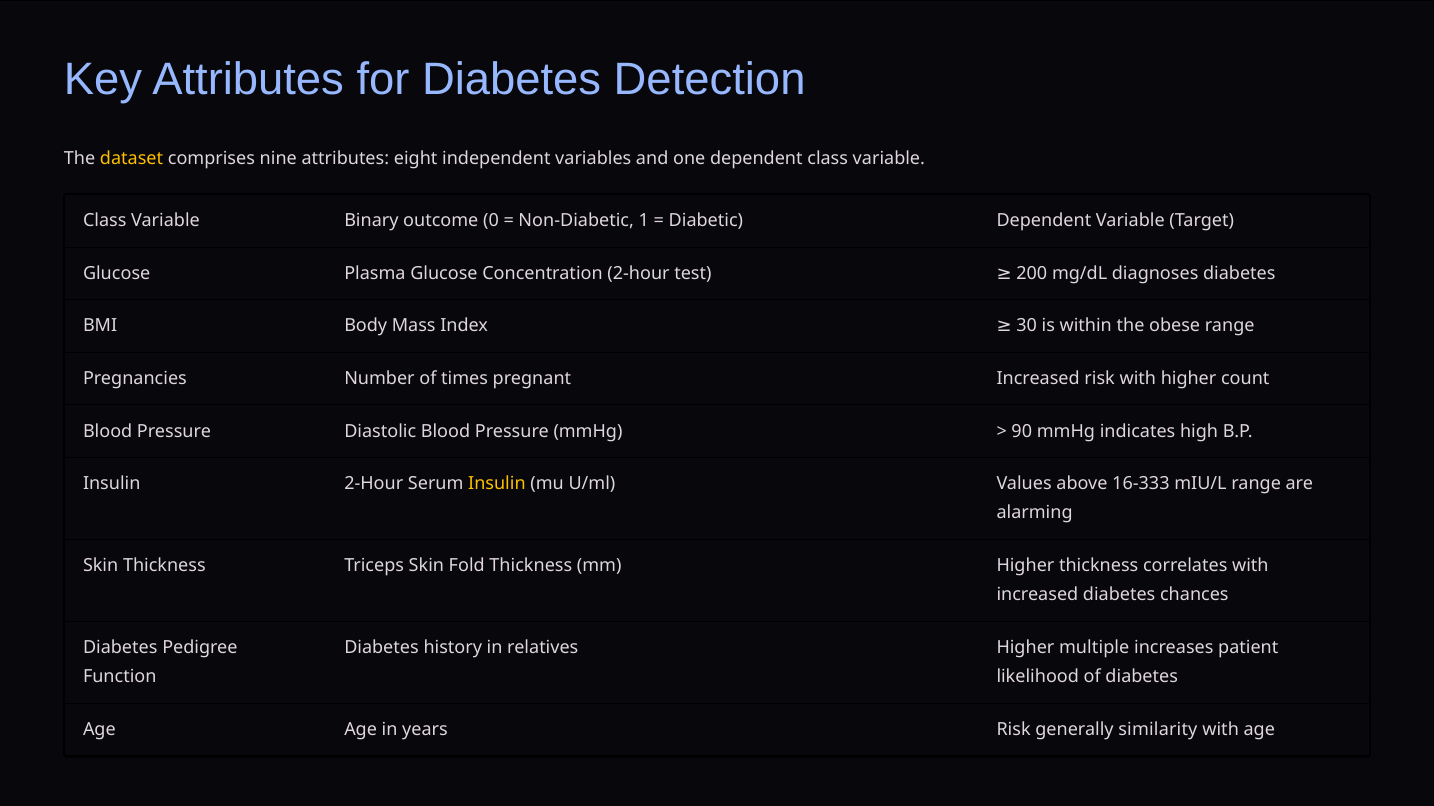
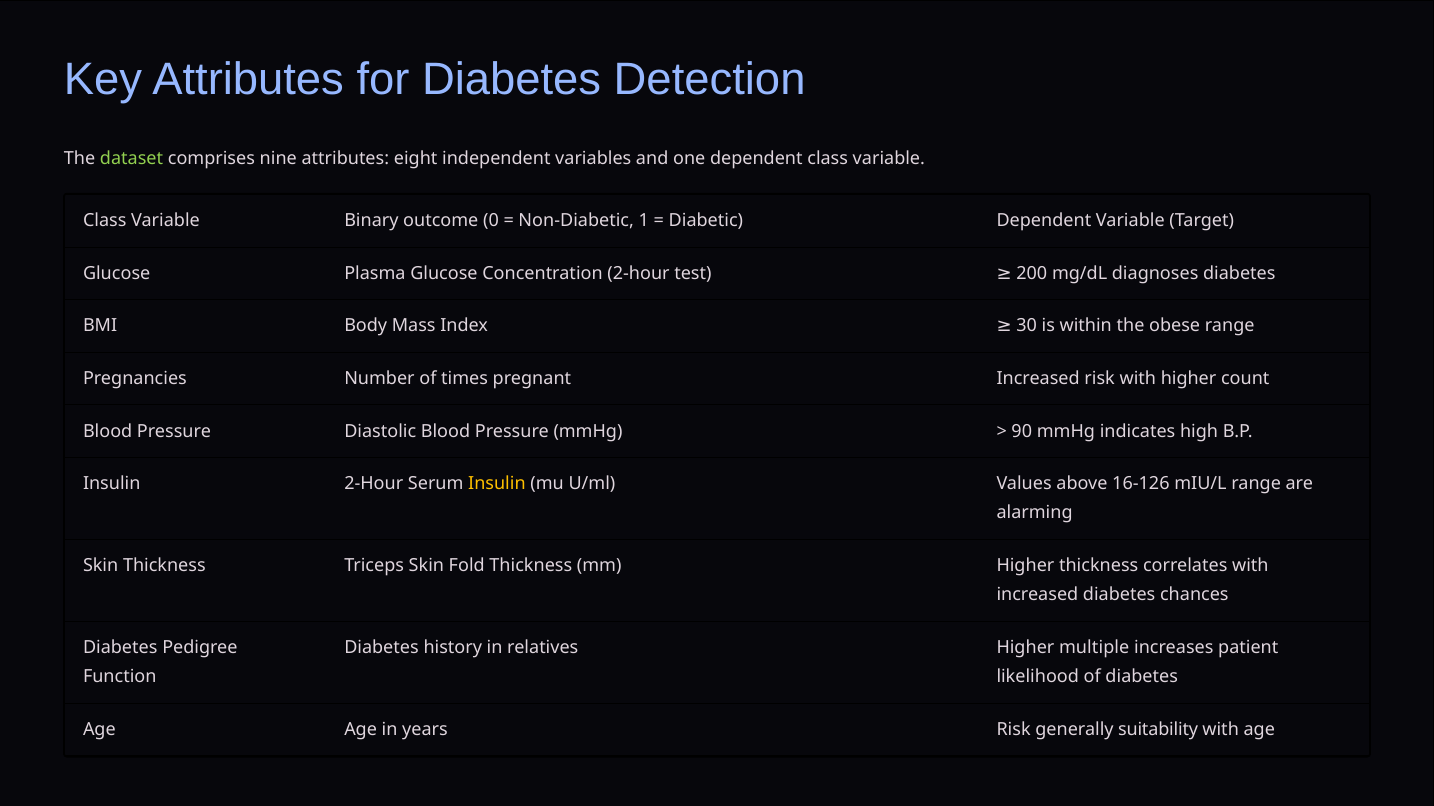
dataset colour: yellow -> light green
16-333: 16-333 -> 16-126
similarity: similarity -> suitability
